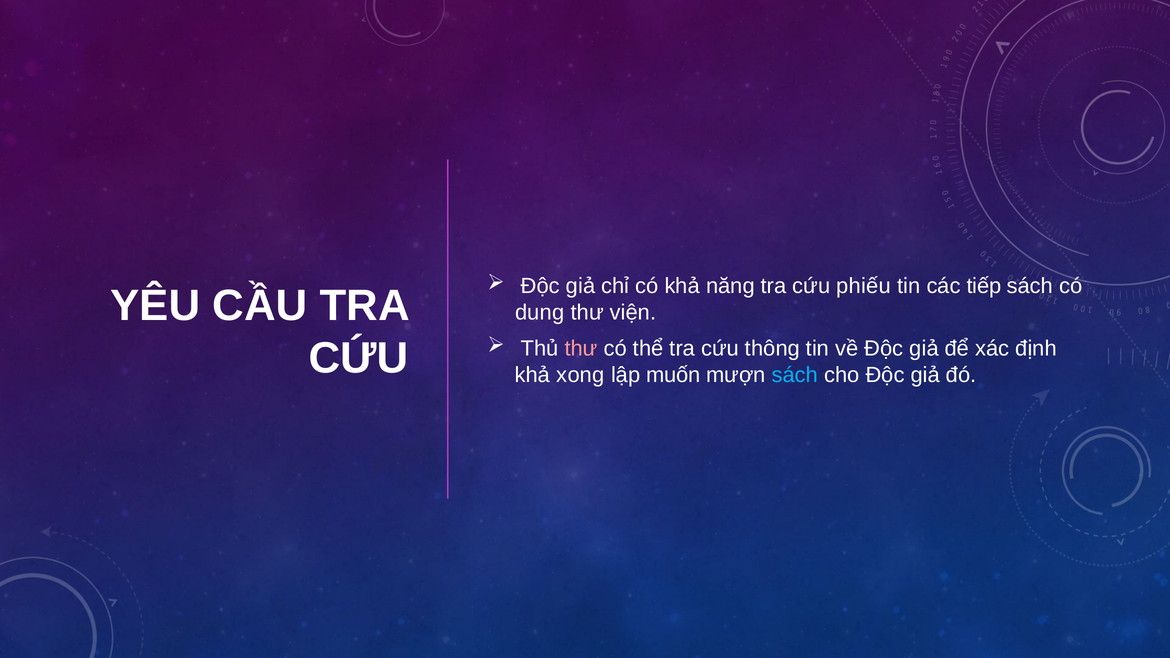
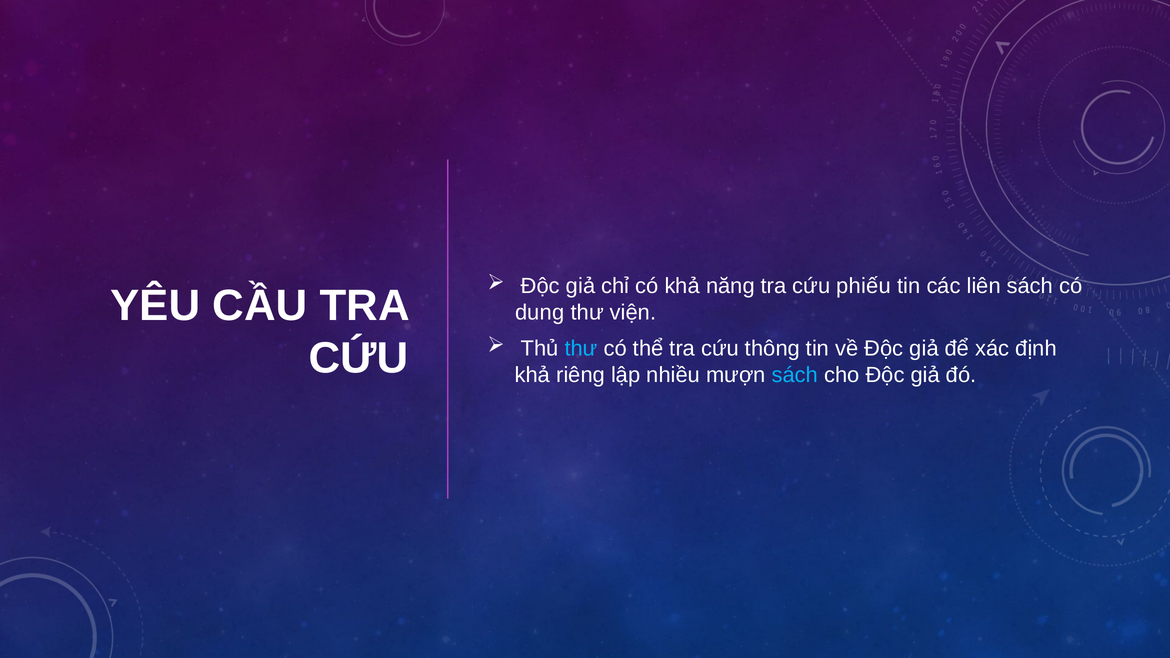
tiếp: tiếp -> liên
thư at (581, 349) colour: pink -> light blue
xong: xong -> riêng
muốn: muốn -> nhiều
